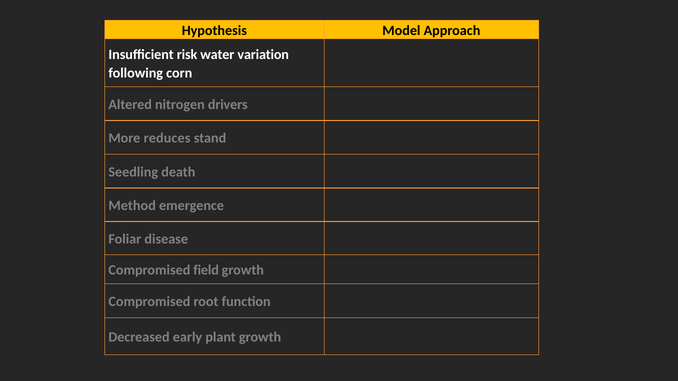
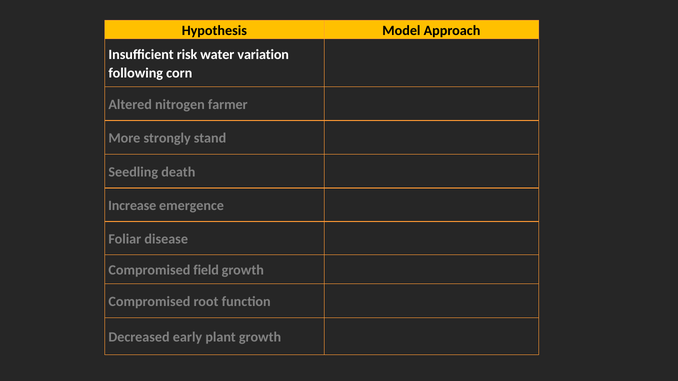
drivers: drivers -> farmer
reduces: reduces -> strongly
Method: Method -> Increase
